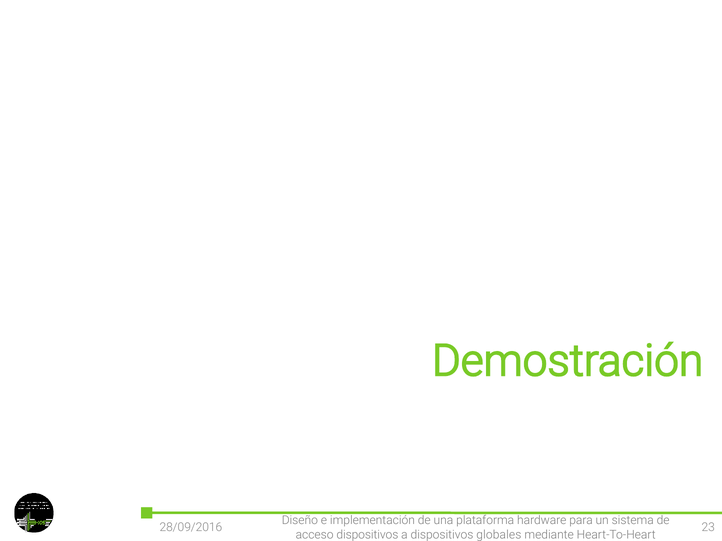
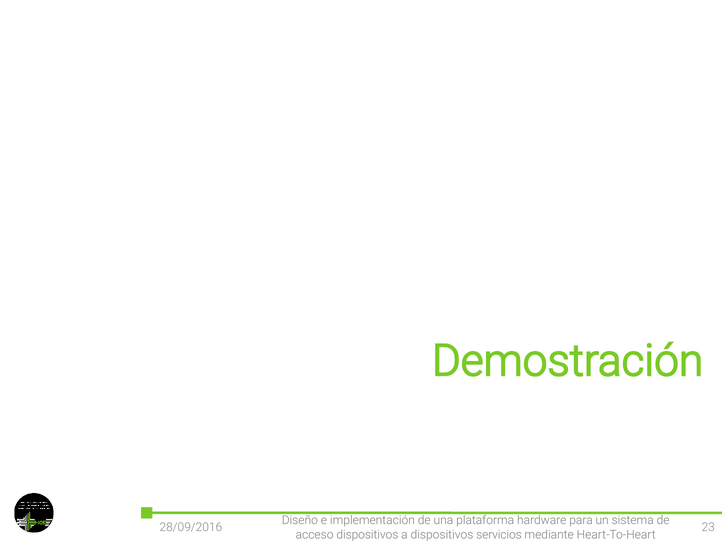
globales: globales -> servicios
